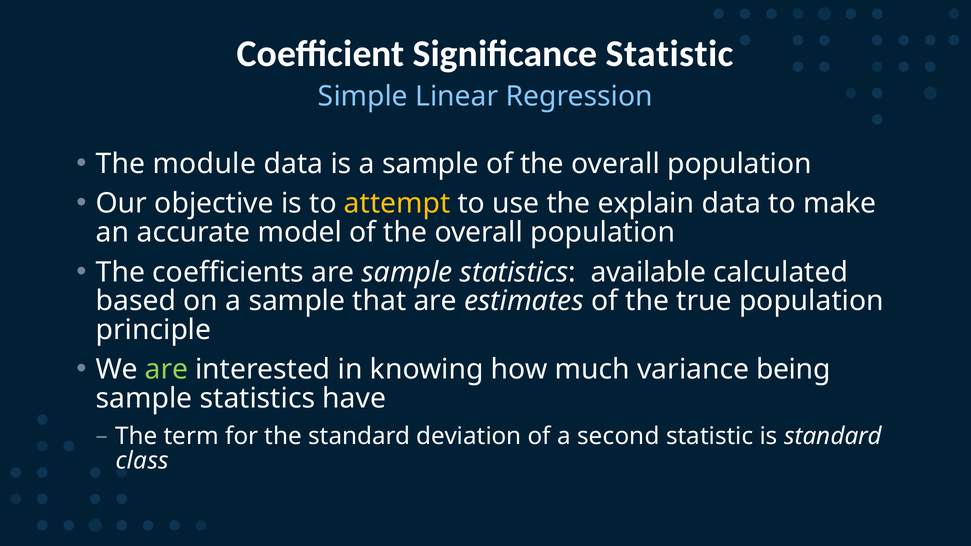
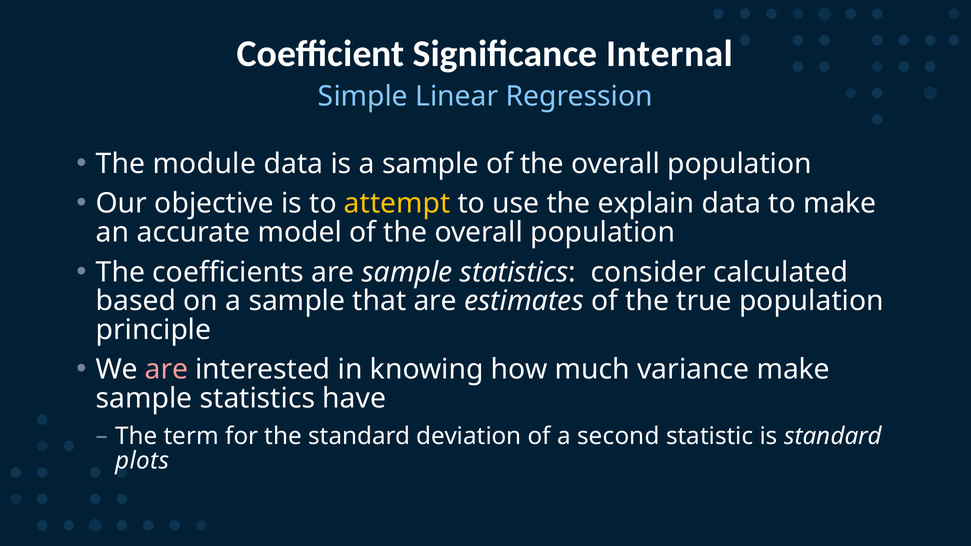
Significance Statistic: Statistic -> Internal
available: available -> consider
are at (166, 370) colour: light green -> pink
variance being: being -> make
class: class -> plots
